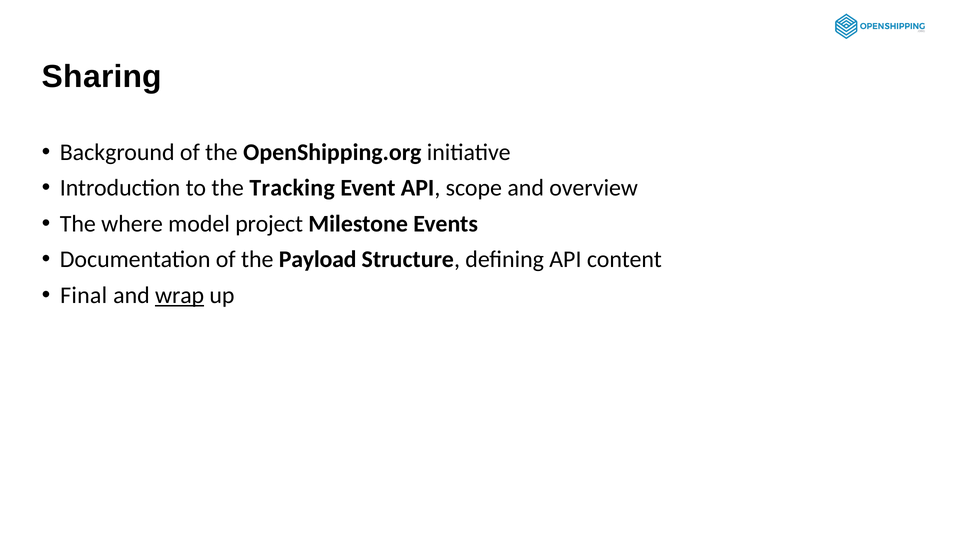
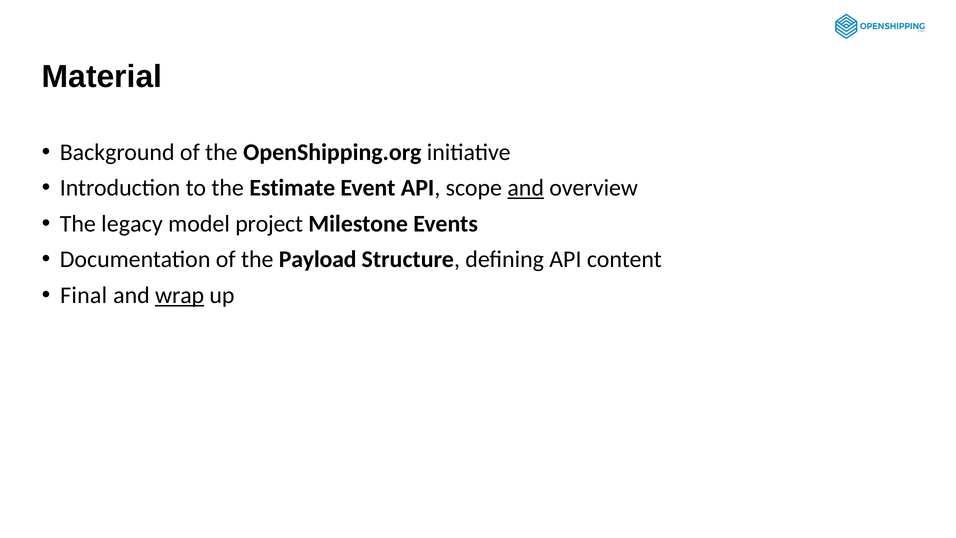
Sharing: Sharing -> Material
Tracking: Tracking -> Estimate
and at (526, 188) underline: none -> present
where: where -> legacy
